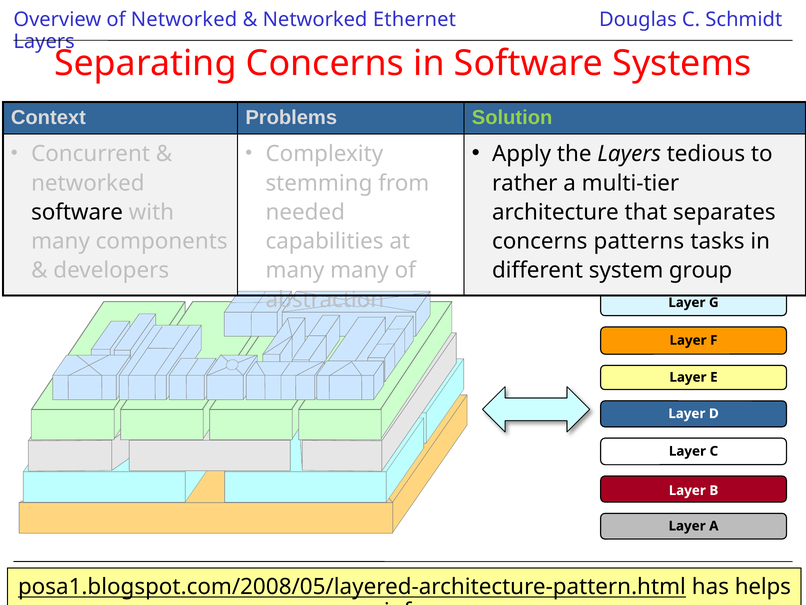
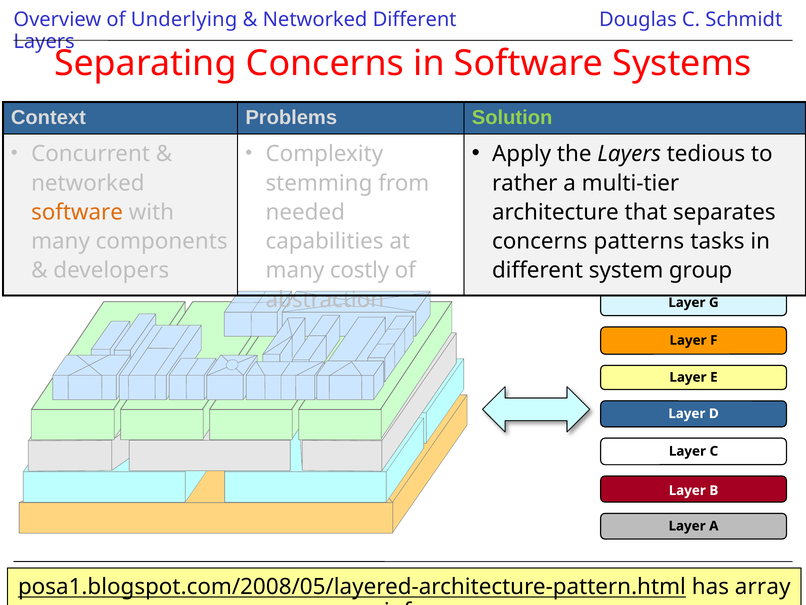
of Networked: Networked -> Underlying
Networked Ethernet: Ethernet -> Different
software at (77, 212) colour: black -> orange
many many: many -> costly
helps: helps -> array
